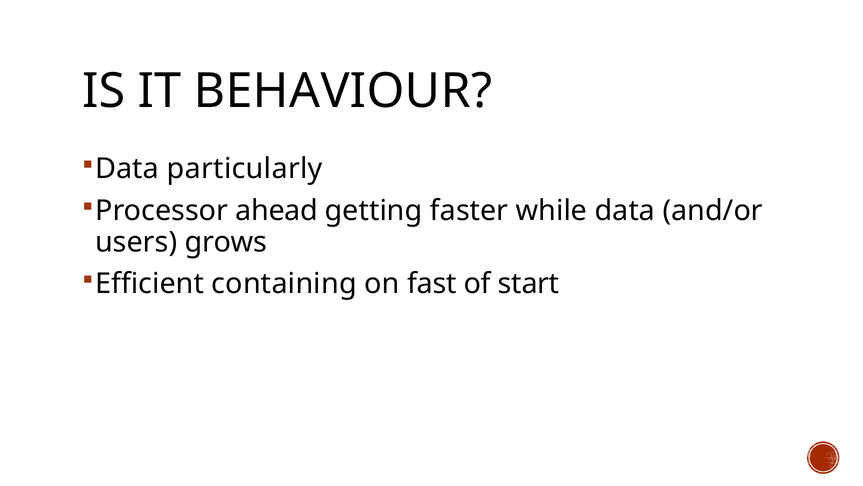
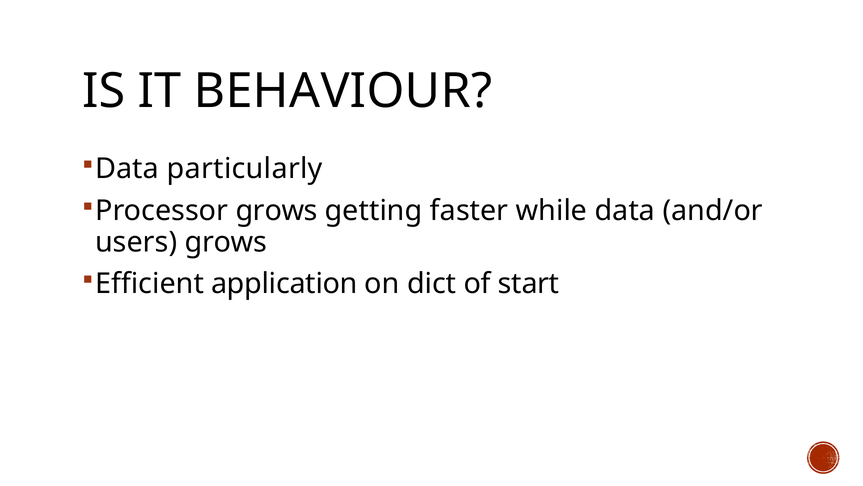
Processor ahead: ahead -> grows
containing: containing -> application
fast: fast -> dict
